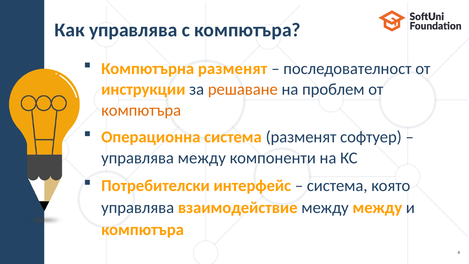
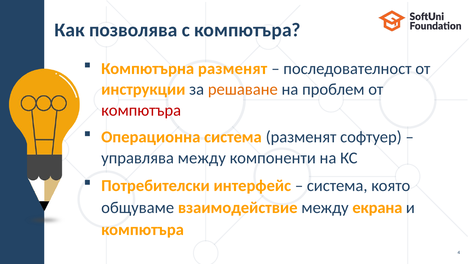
Как управлява: управлява -> позволява
компютъра at (141, 110) colour: orange -> red
управлява at (138, 208): управлява -> общуваме
между между: между -> екрана
